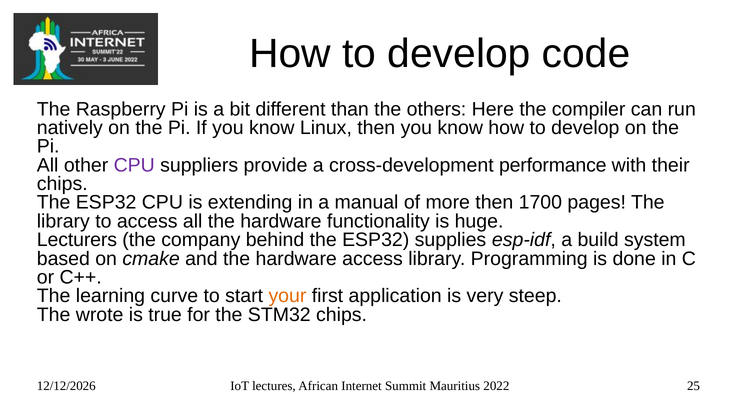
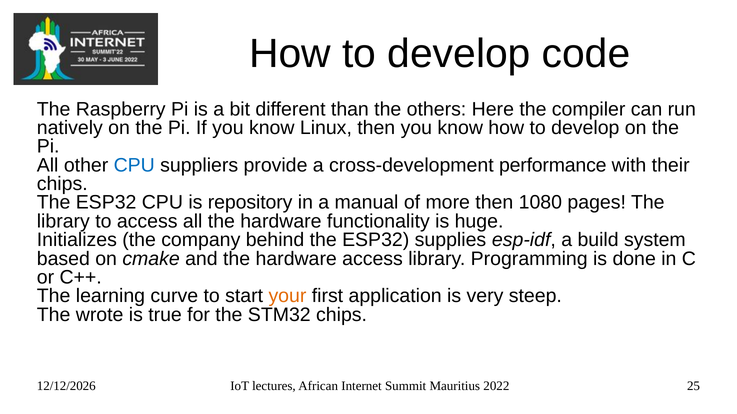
CPU at (134, 165) colour: purple -> blue
extending: extending -> repository
1700: 1700 -> 1080
Lecturers: Lecturers -> Initializes
